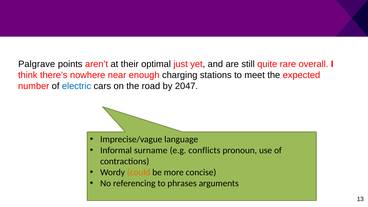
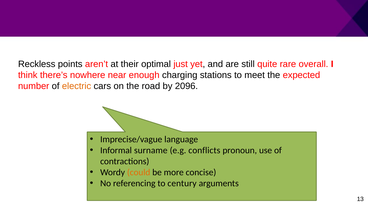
Palgrave: Palgrave -> Reckless
electric colour: blue -> orange
2047: 2047 -> 2096
phrases: phrases -> century
